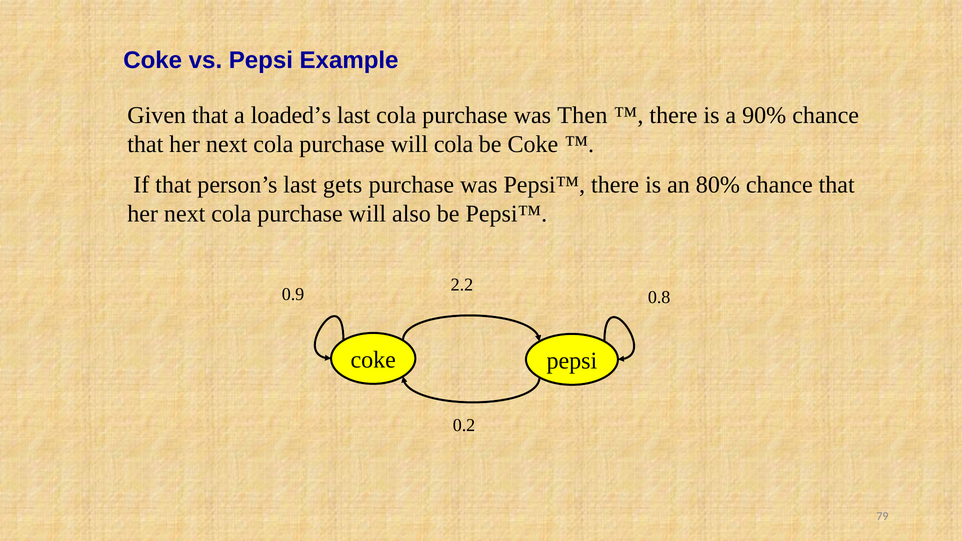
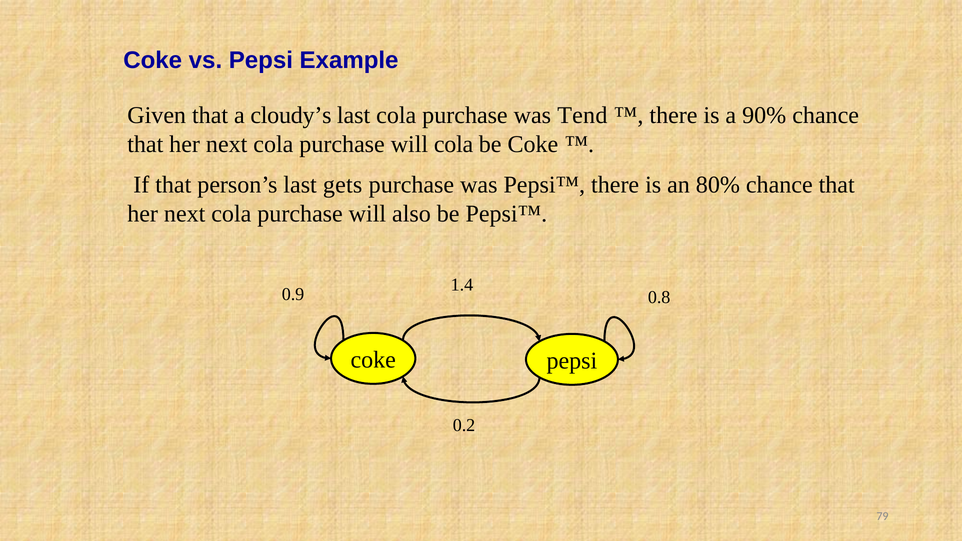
loaded’s: loaded’s -> cloudy’s
Then: Then -> Tend
2.2: 2.2 -> 1.4
